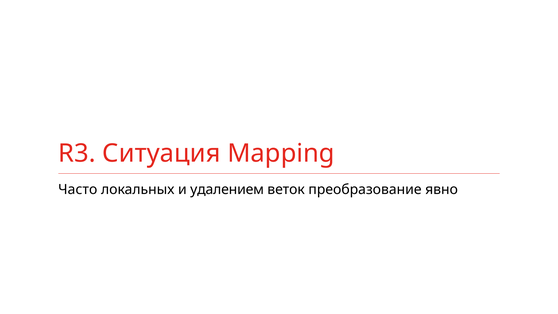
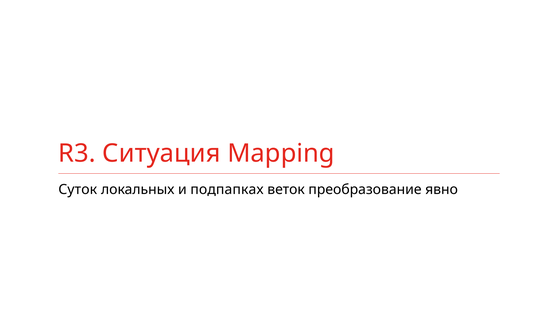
Часто: Часто -> Суток
удалением: удалением -> подпапках
